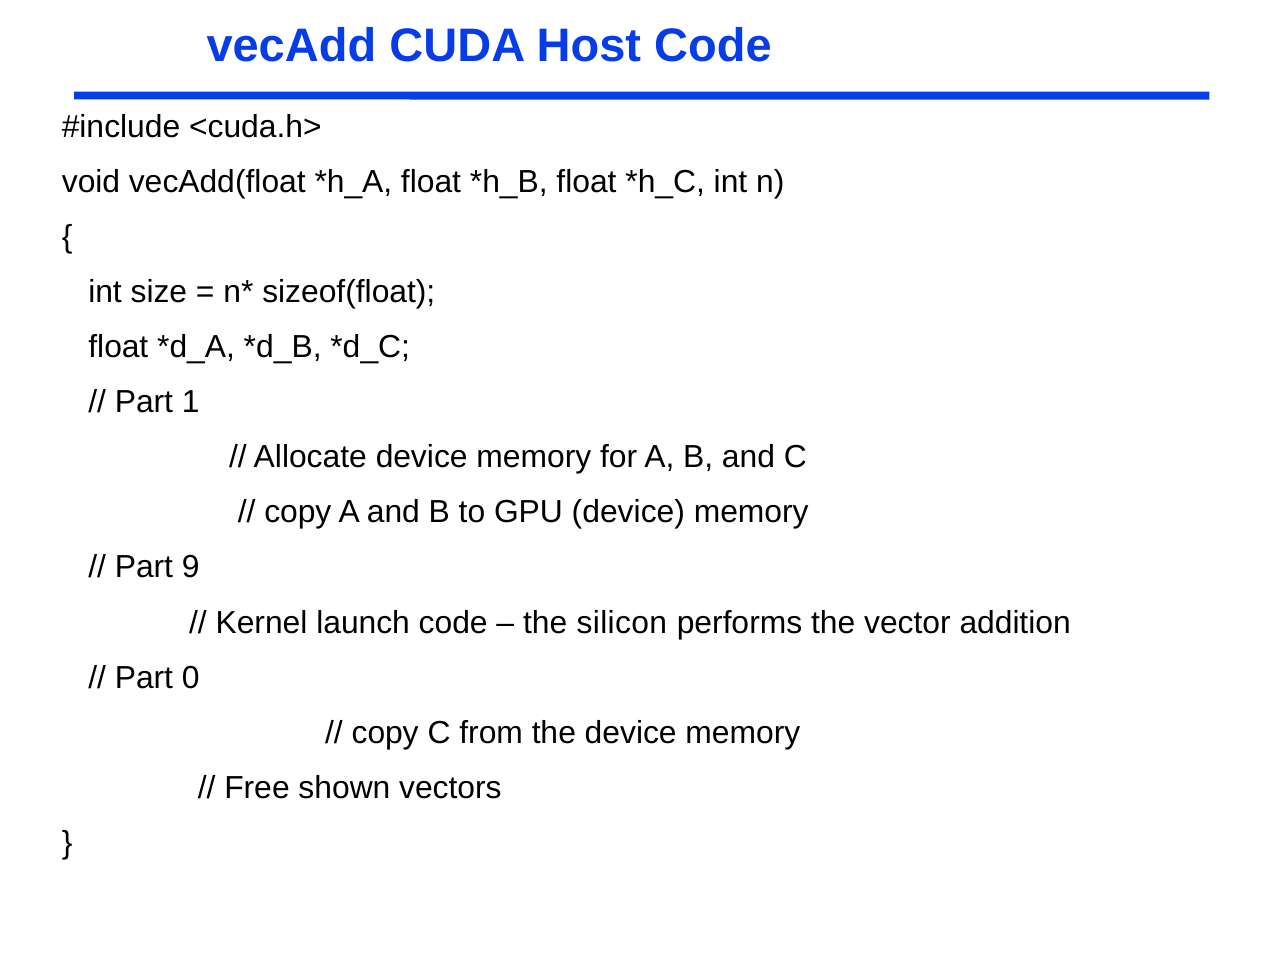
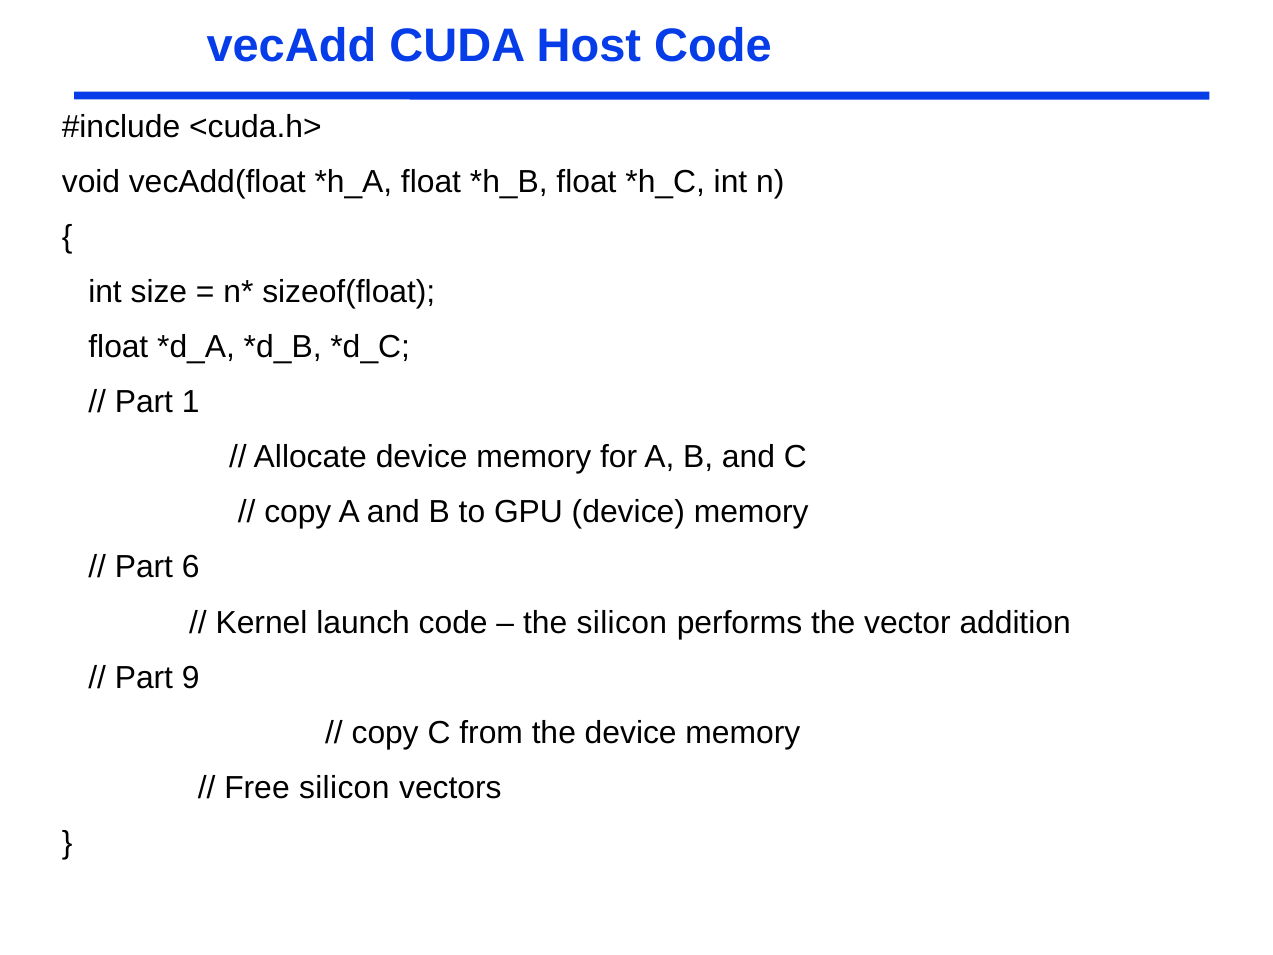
9: 9 -> 6
0: 0 -> 9
Free shown: shown -> silicon
